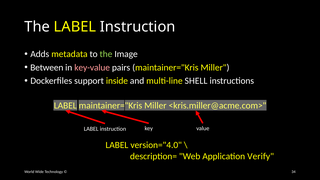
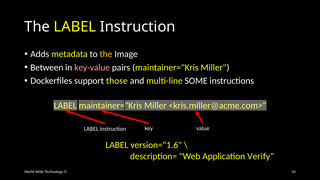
the at (106, 54) colour: light green -> yellow
inside: inside -> those
SHELL: SHELL -> SOME
version="4.0: version="4.0 -> version="1.6
